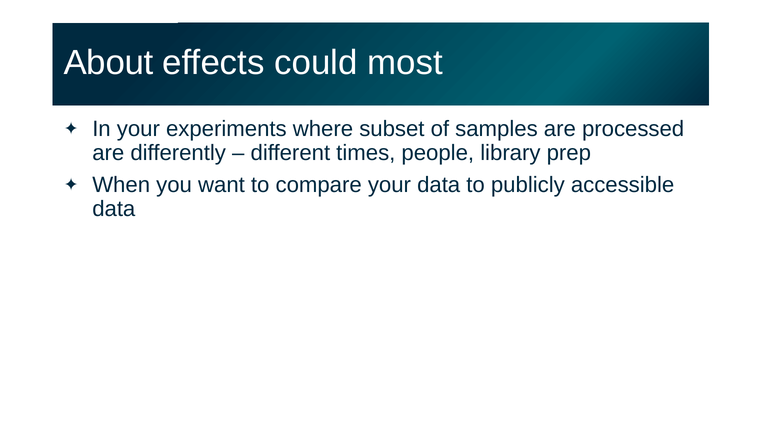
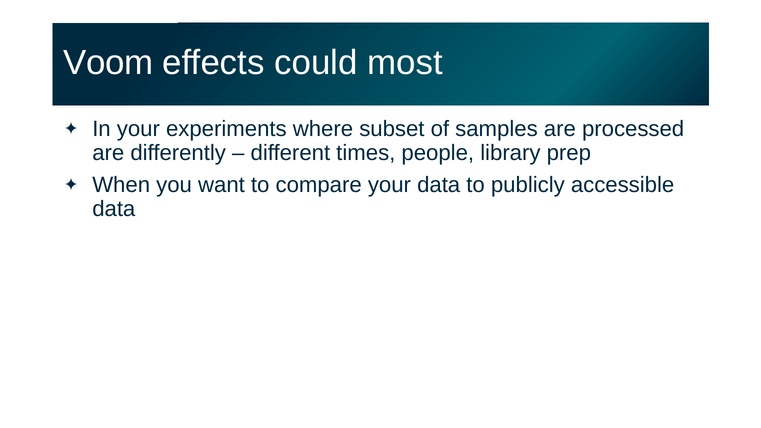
About: About -> Voom
